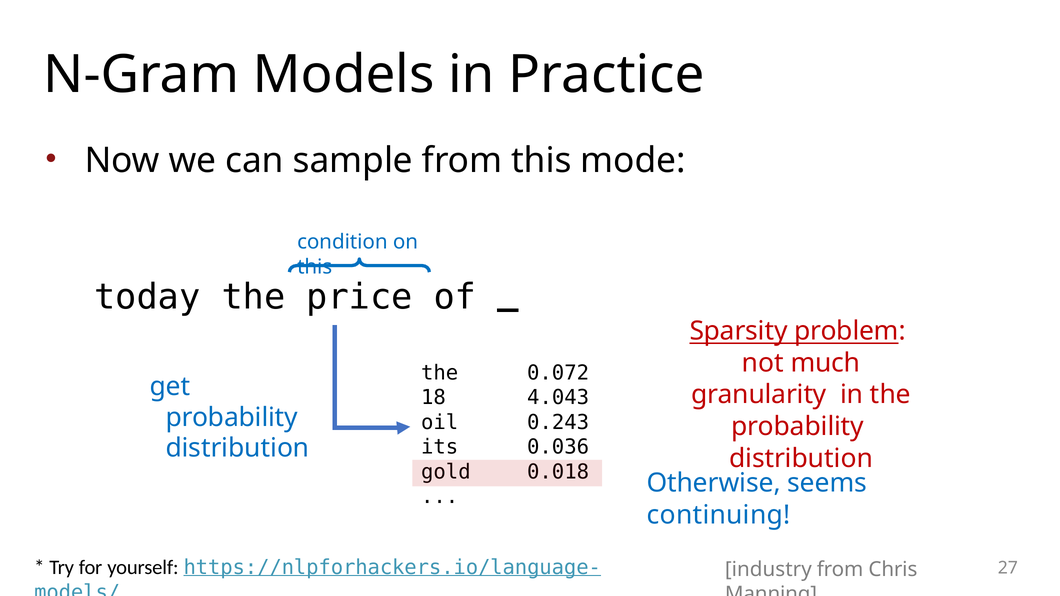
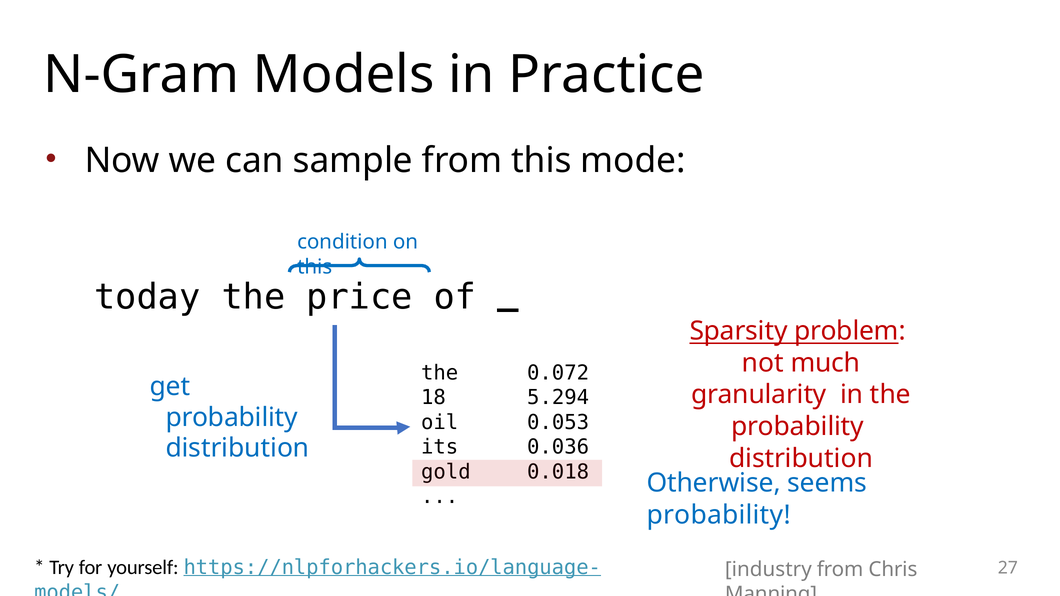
4.043: 4.043 -> 5.294
0.243: 0.243 -> 0.053
continuing at (719, 515): continuing -> probability
